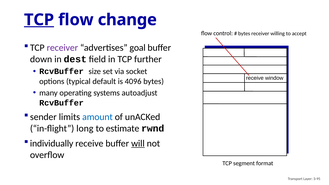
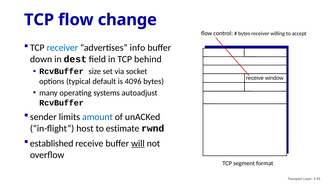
TCP at (39, 20) underline: present -> none
receiver at (62, 48) colour: purple -> blue
goal: goal -> info
further: further -> behind
long: long -> host
individually: individually -> established
